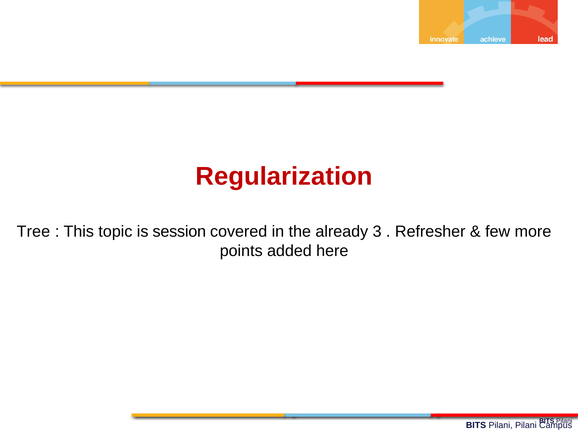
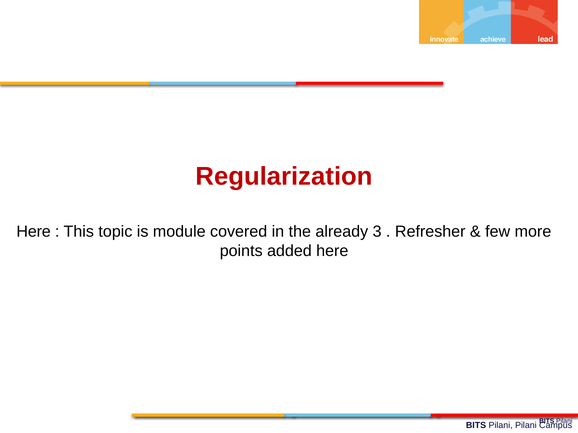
Tree at (33, 232): Tree -> Here
session: session -> module
